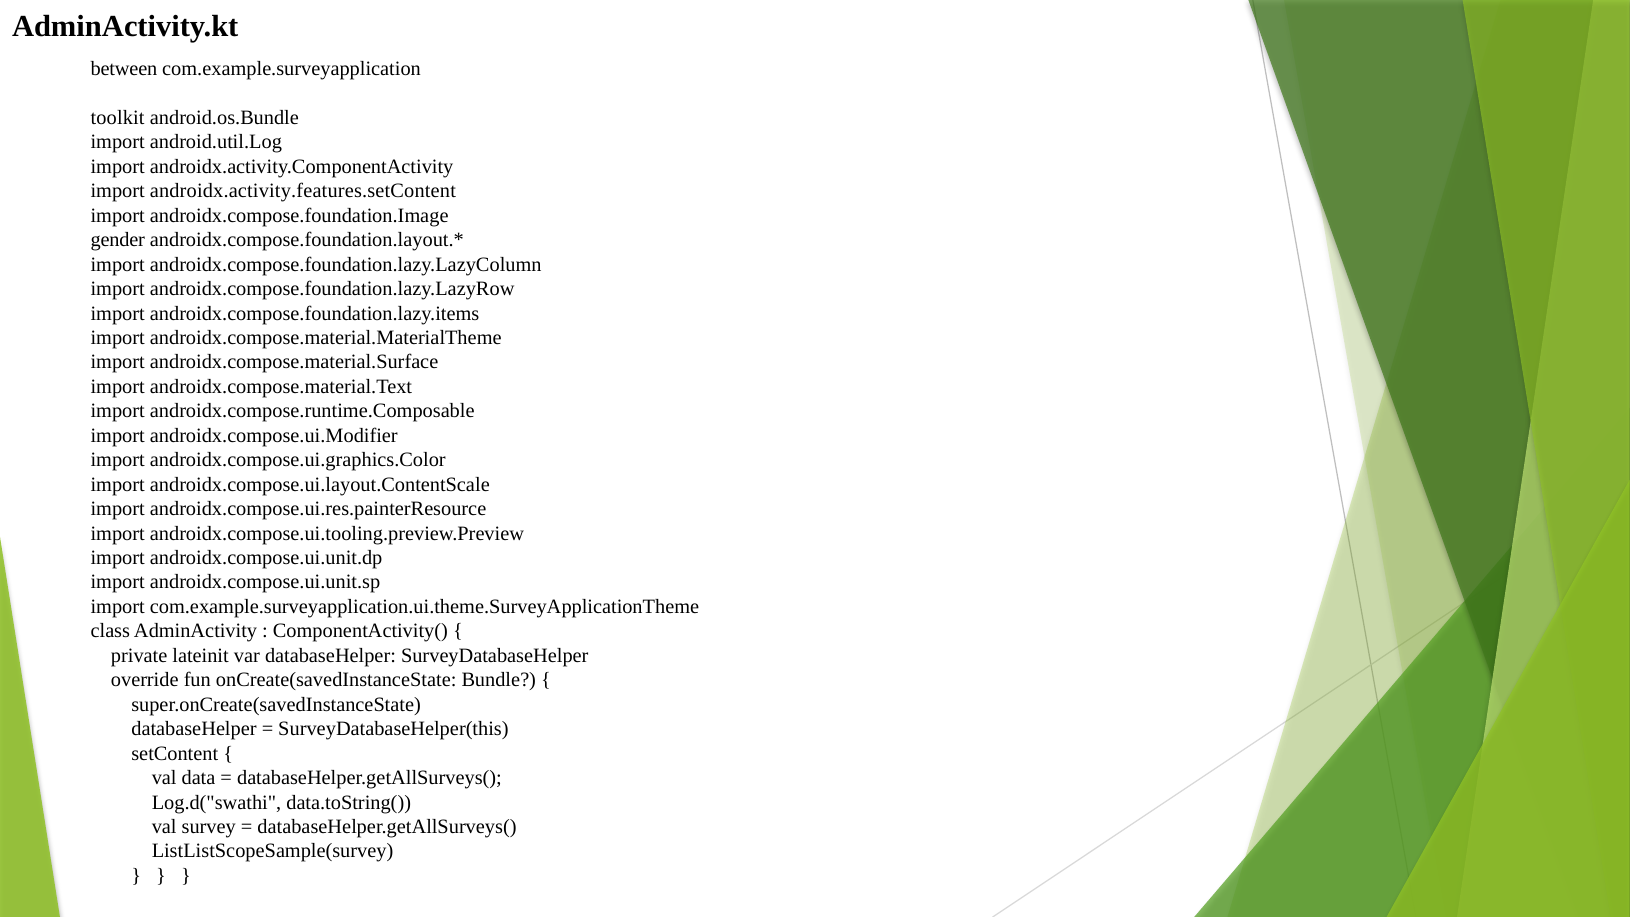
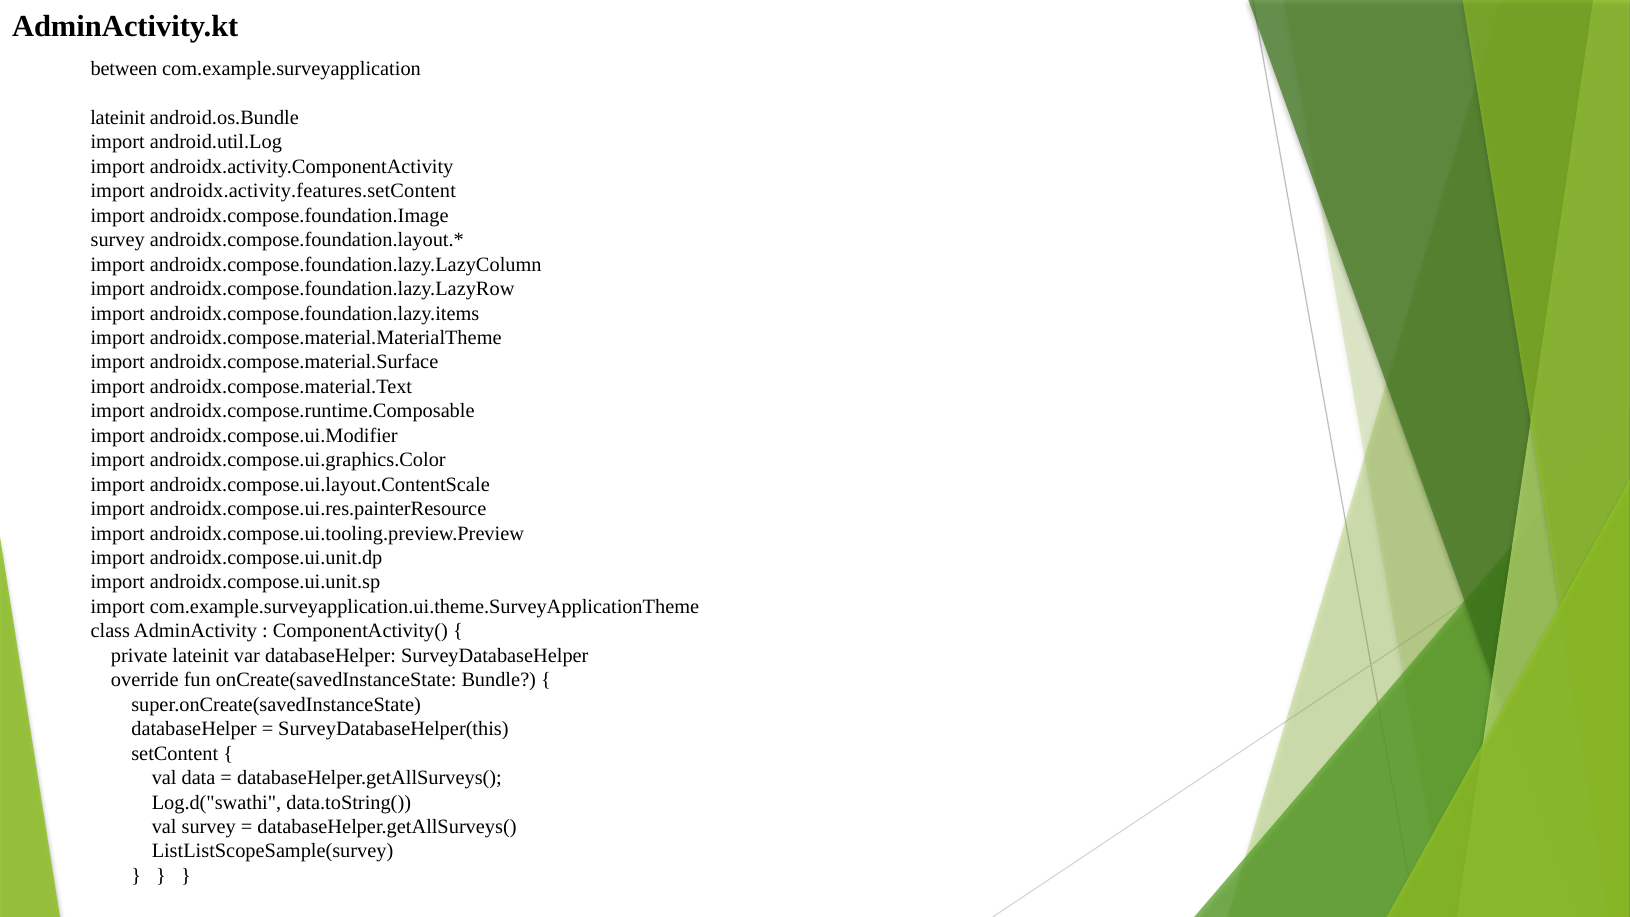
toolkit at (118, 118): toolkit -> lateinit
gender at (118, 240): gender -> survey
